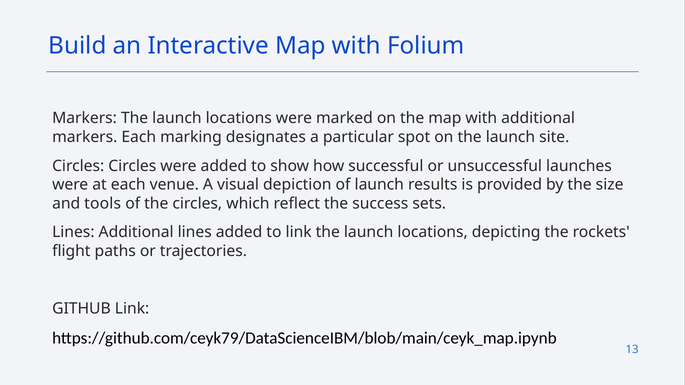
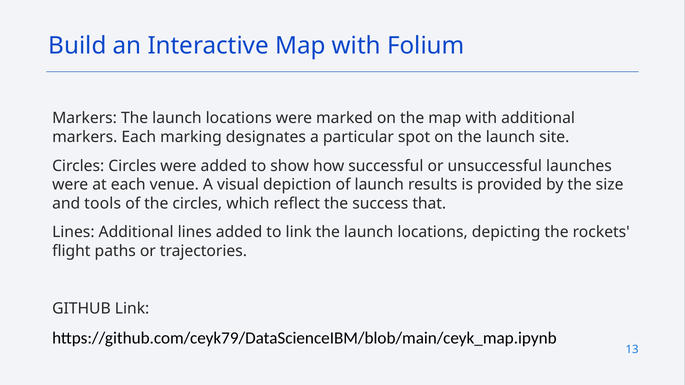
sets: sets -> that
